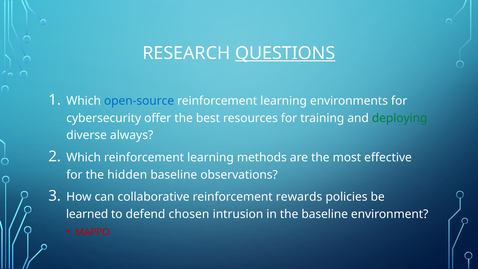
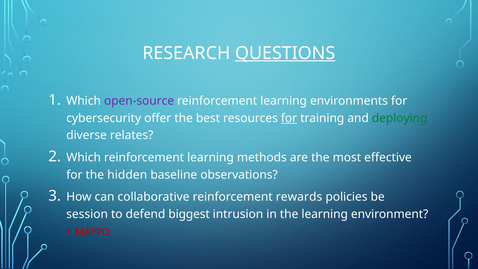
open-source colour: blue -> purple
for at (289, 118) underline: none -> present
always: always -> relates
learned: learned -> session
chosen: chosen -> biggest
the baseline: baseline -> learning
